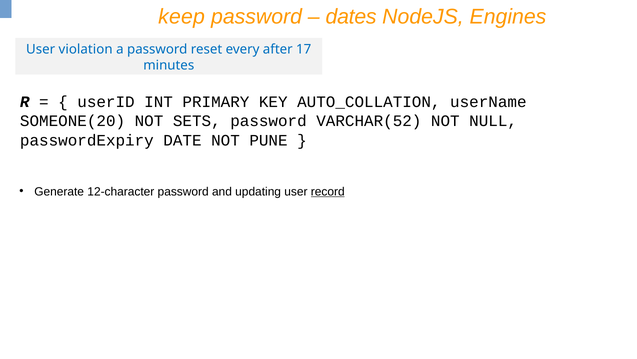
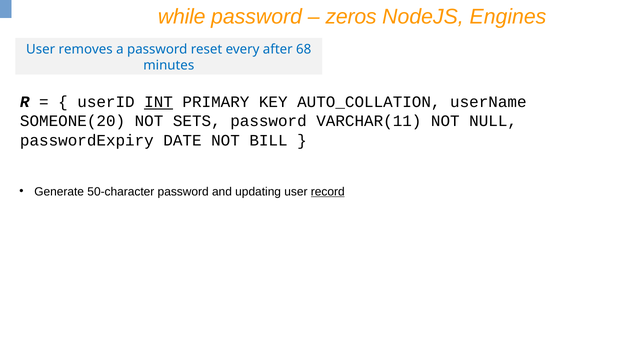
keep: keep -> while
dates: dates -> zeros
violation: violation -> removes
17: 17 -> 68
INT underline: none -> present
VARCHAR(52: VARCHAR(52 -> VARCHAR(11
PUNE: PUNE -> BILL
12-character: 12-character -> 50-character
